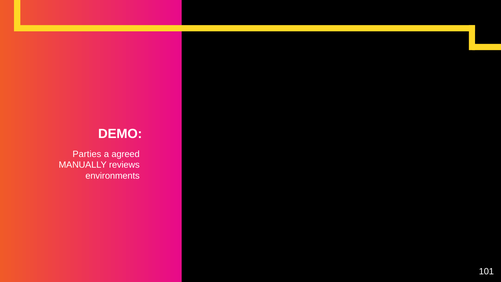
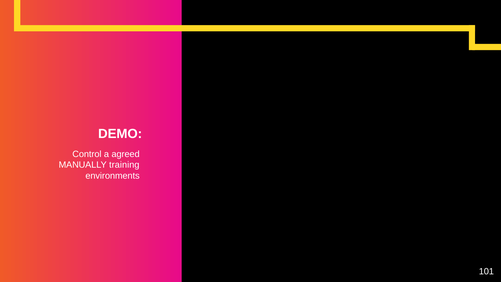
Parties: Parties -> Control
reviews: reviews -> training
